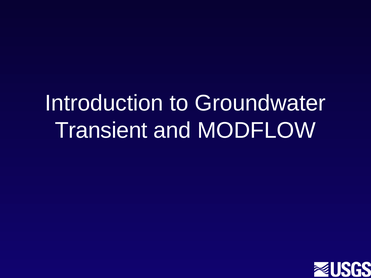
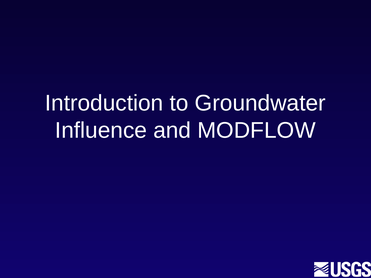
Transient: Transient -> Influence
